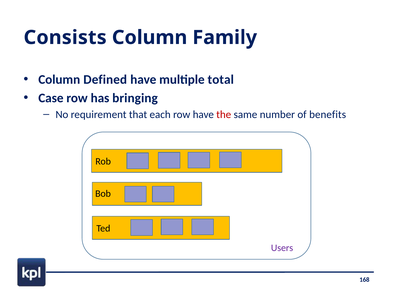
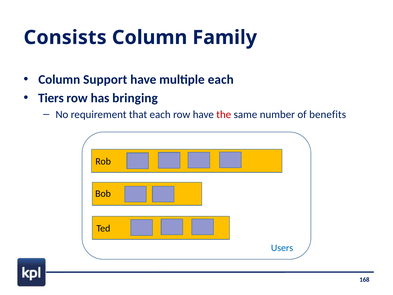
Defined: Defined -> Support
multiple total: total -> each
Case: Case -> Tiers
Users colour: purple -> blue
